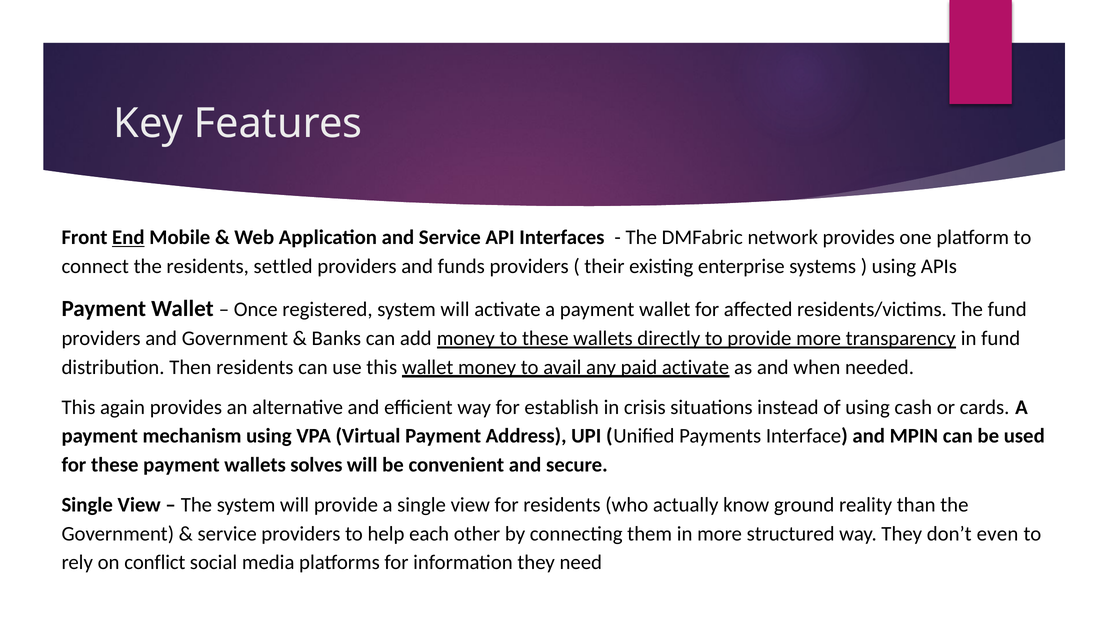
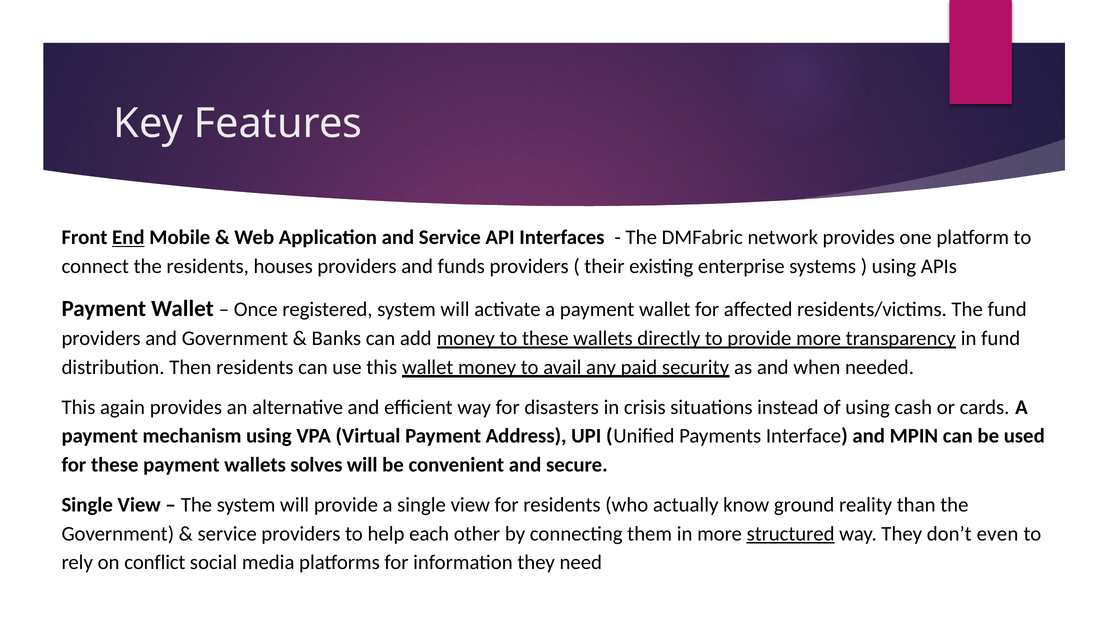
settled: settled -> houses
paid activate: activate -> security
establish: establish -> disasters
structured underline: none -> present
